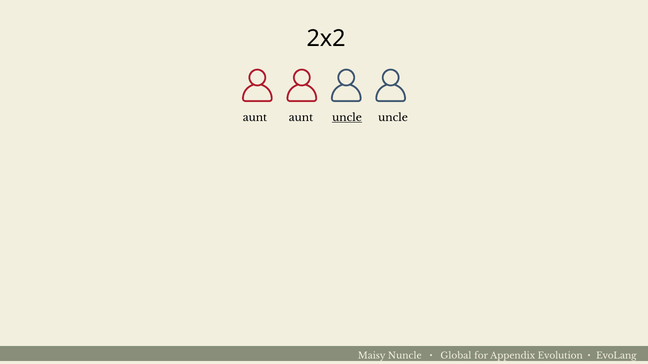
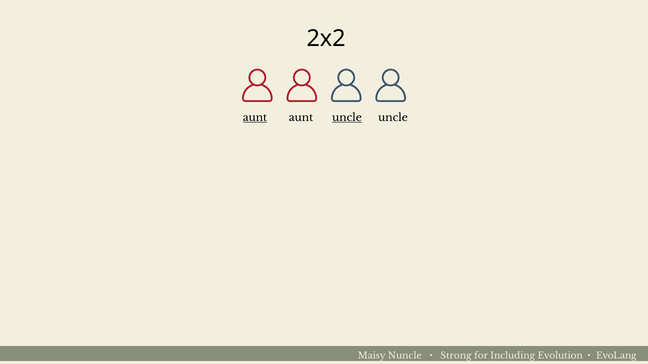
aunt at (255, 118) underline: none -> present
Global: Global -> Strong
Appendix: Appendix -> Including
